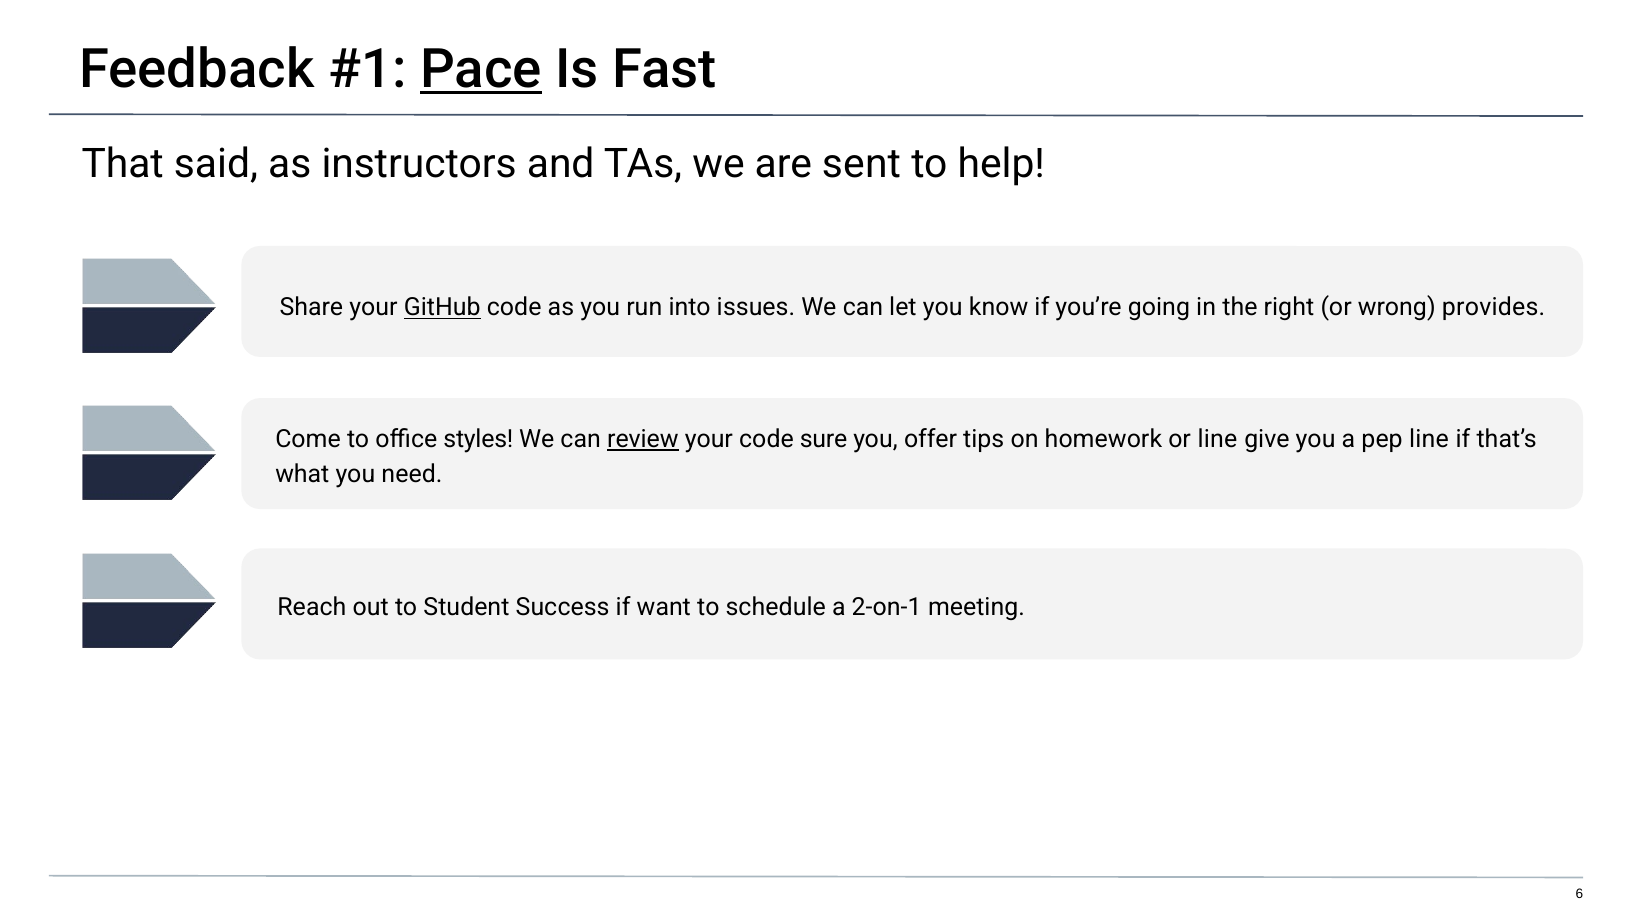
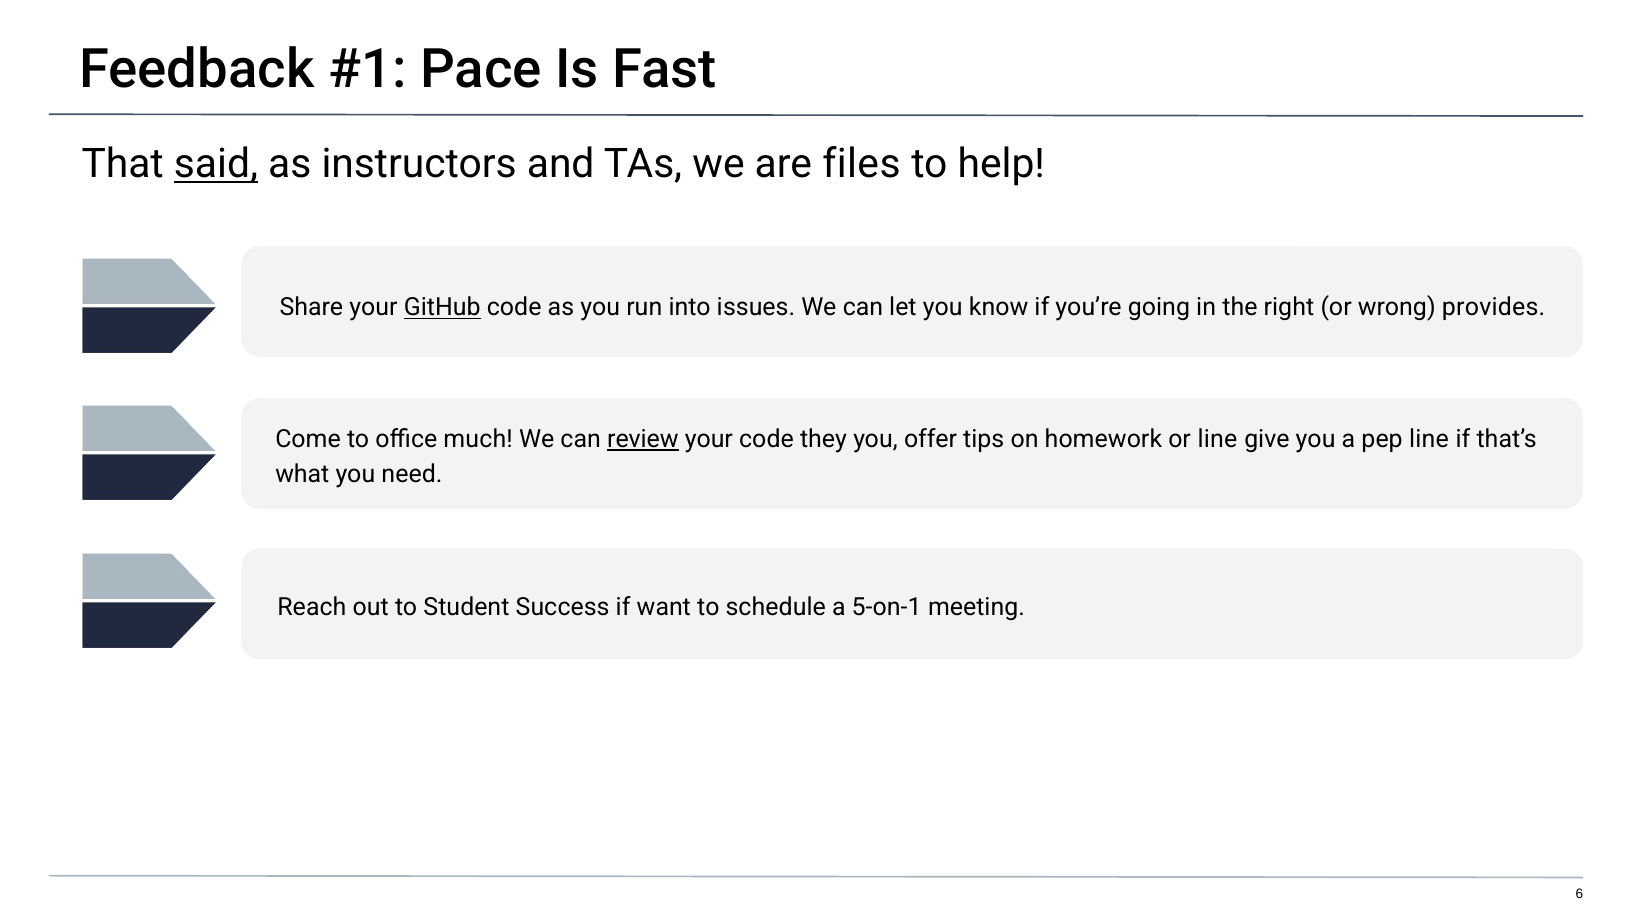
Pace underline: present -> none
said underline: none -> present
sent: sent -> files
styles: styles -> much
sure: sure -> they
2-on-1: 2-on-1 -> 5-on-1
